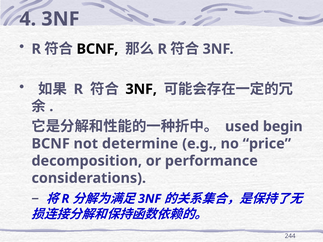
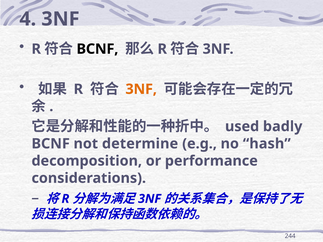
3NF at (141, 89) colour: black -> orange
begin: begin -> badly
price: price -> hash
